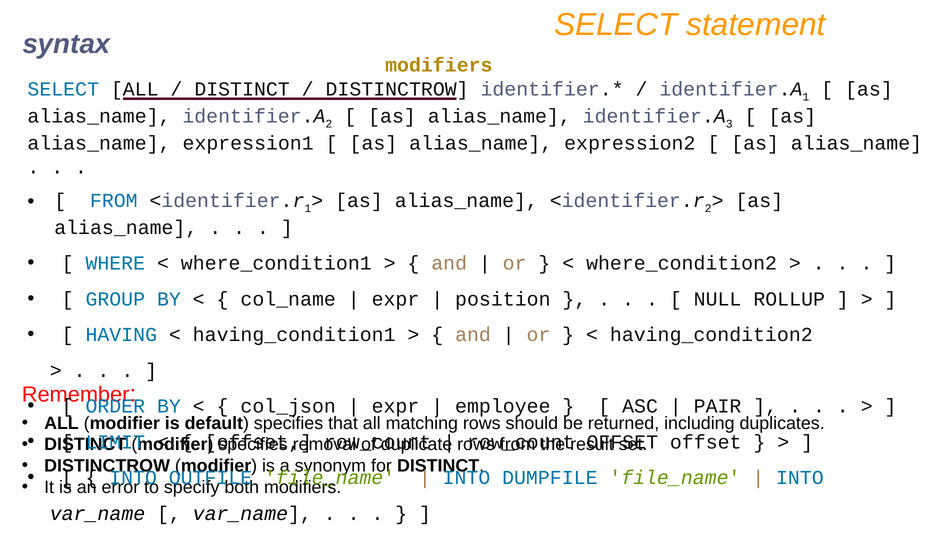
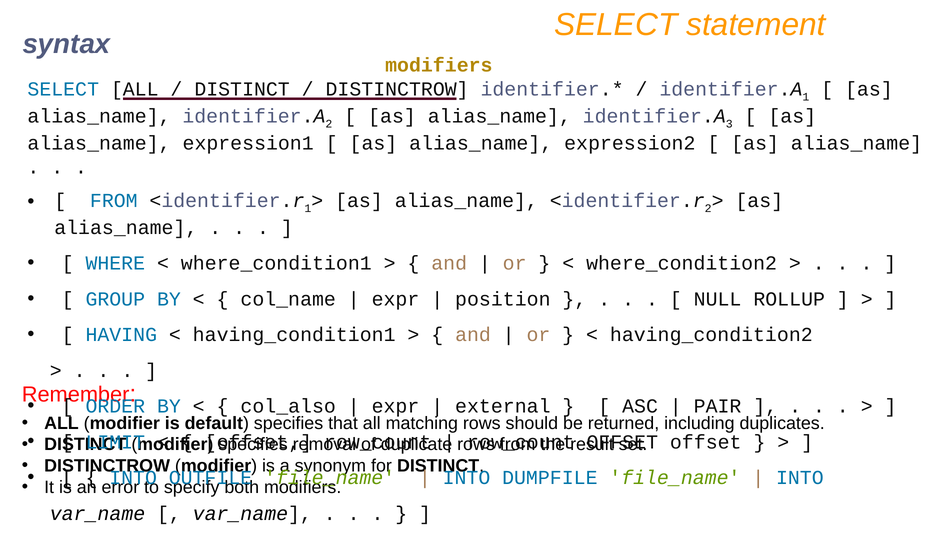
col_json: col_json -> col_also
employee: employee -> external
